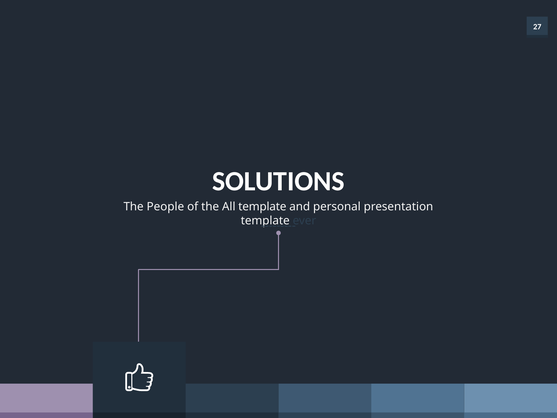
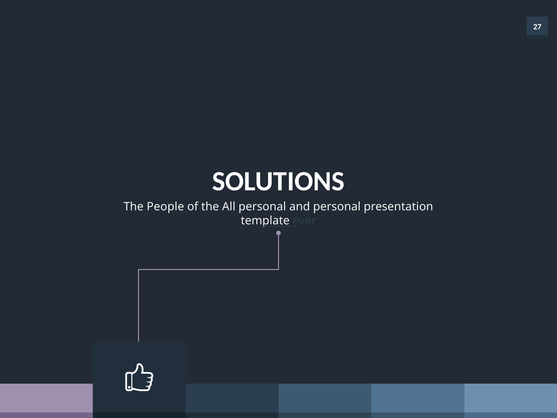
All template: template -> personal
